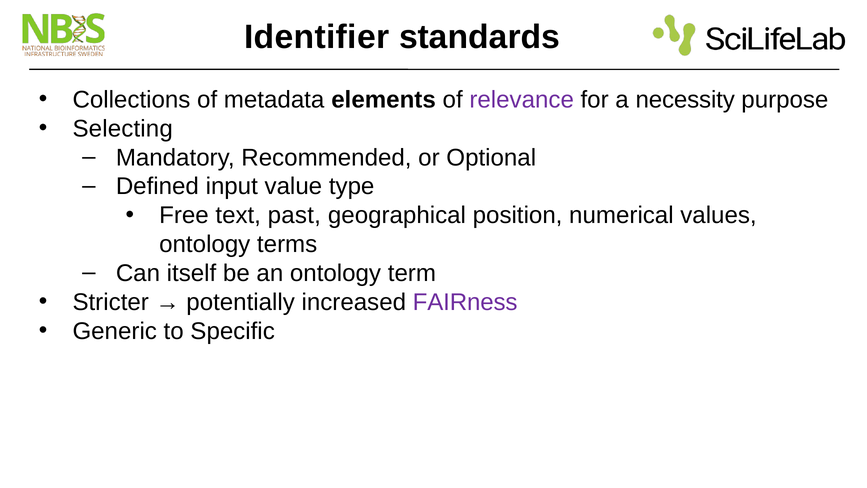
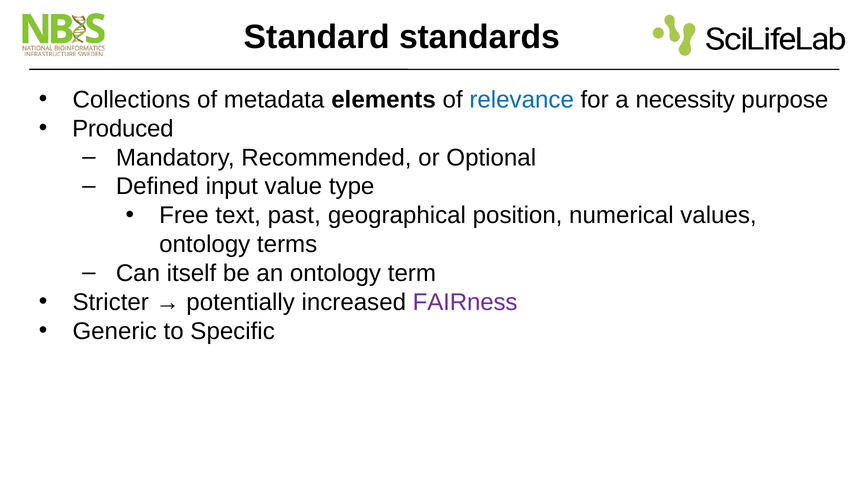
Identifier: Identifier -> Standard
relevance colour: purple -> blue
Selecting: Selecting -> Produced
